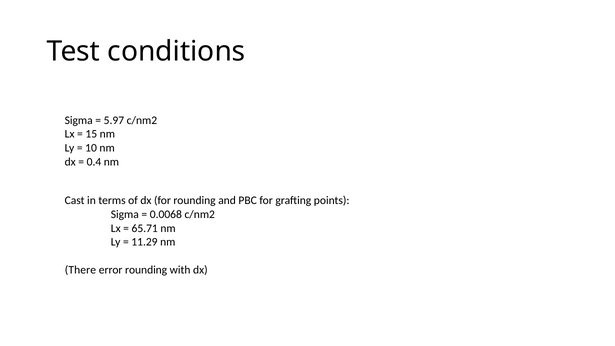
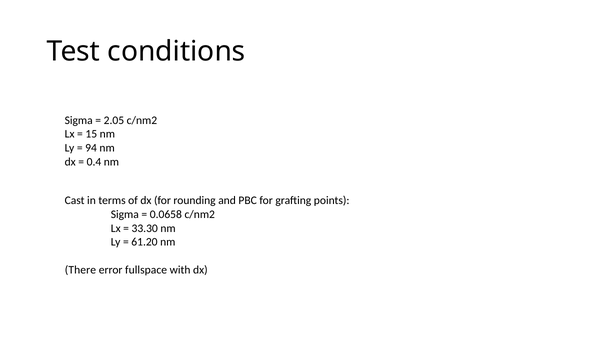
5.97: 5.97 -> 2.05
10: 10 -> 94
0.0068: 0.0068 -> 0.0658
65.71: 65.71 -> 33.30
11.29: 11.29 -> 61.20
error rounding: rounding -> fullspace
